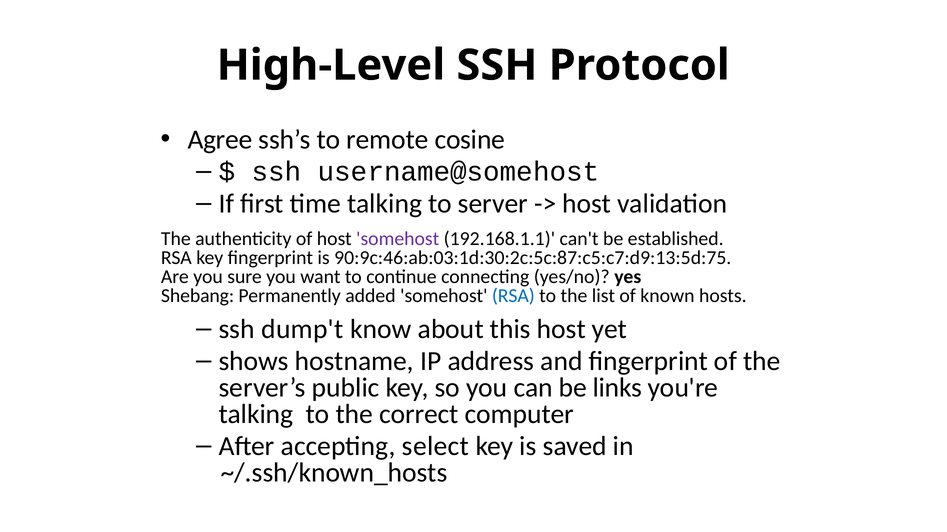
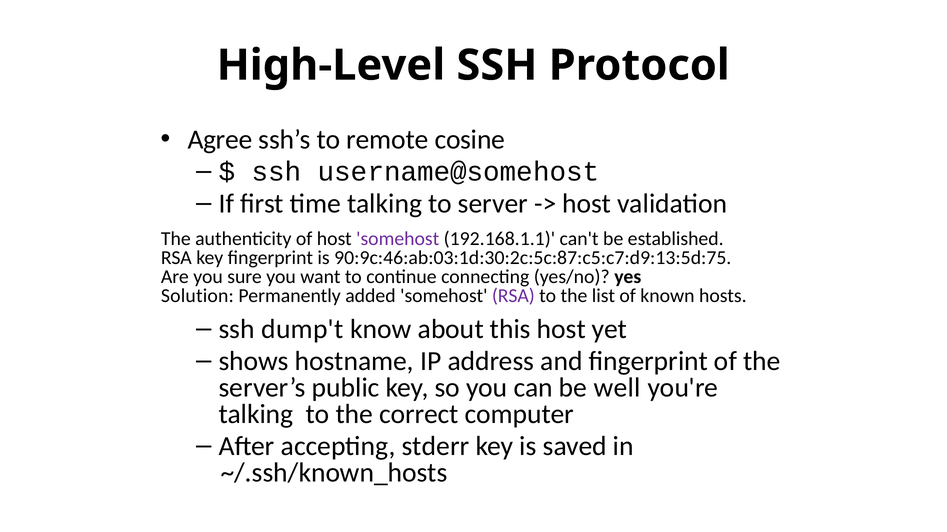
Shebang: Shebang -> Solution
RSA at (513, 296) colour: blue -> purple
links: links -> well
select: select -> stderr
